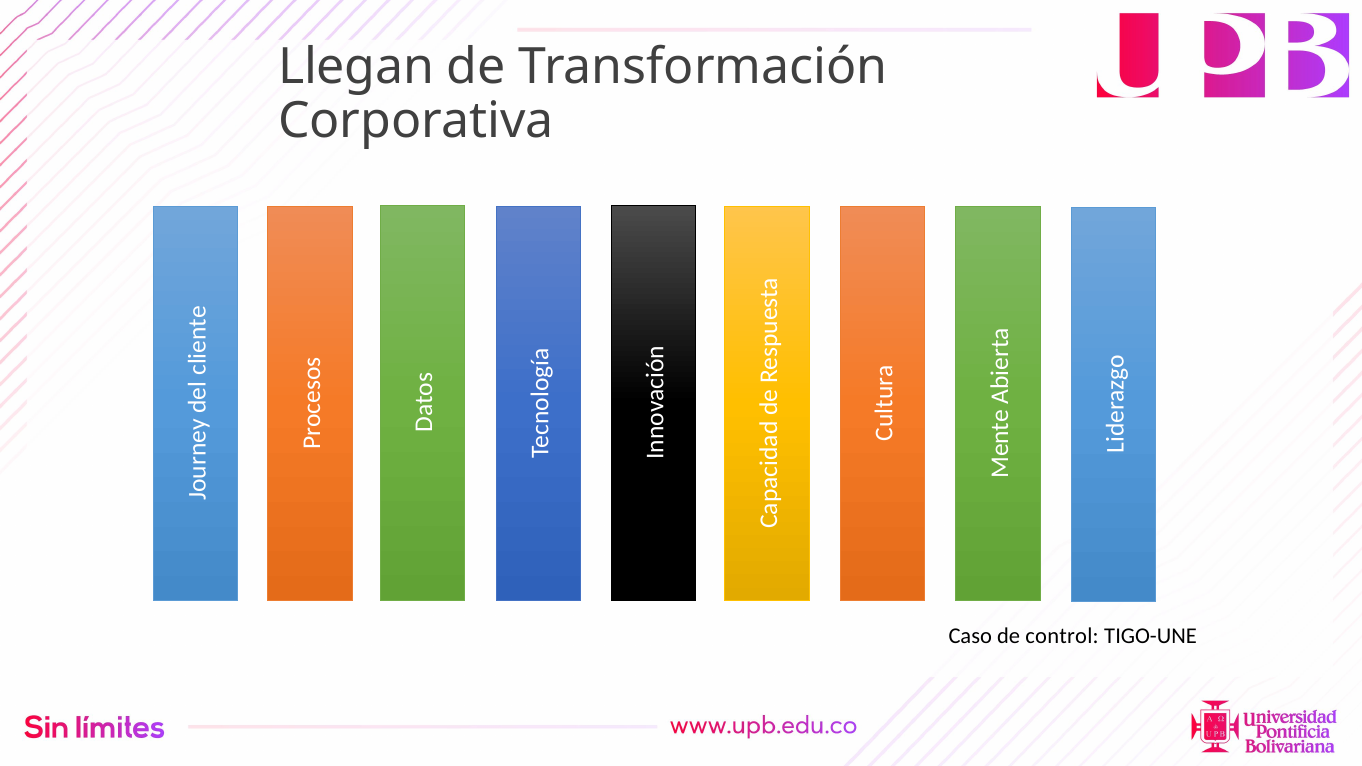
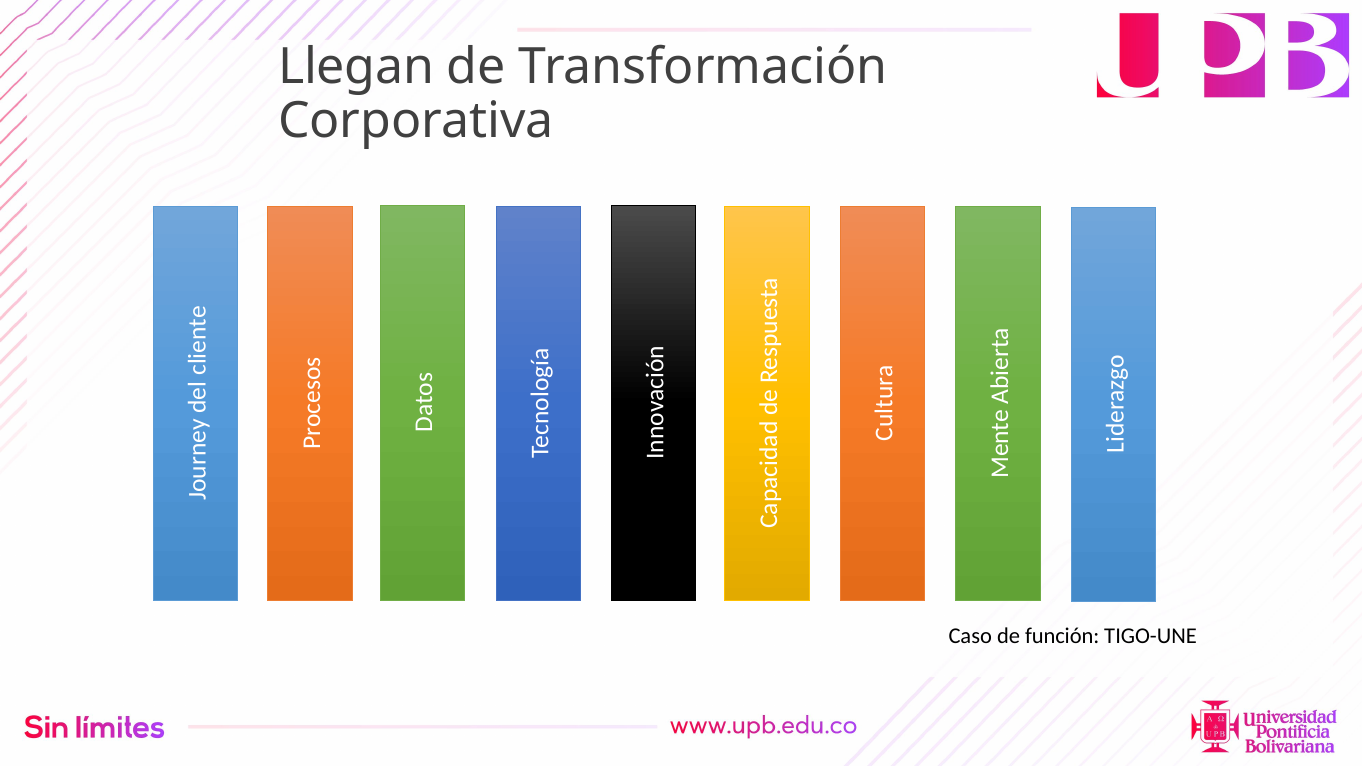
control: control -> función
